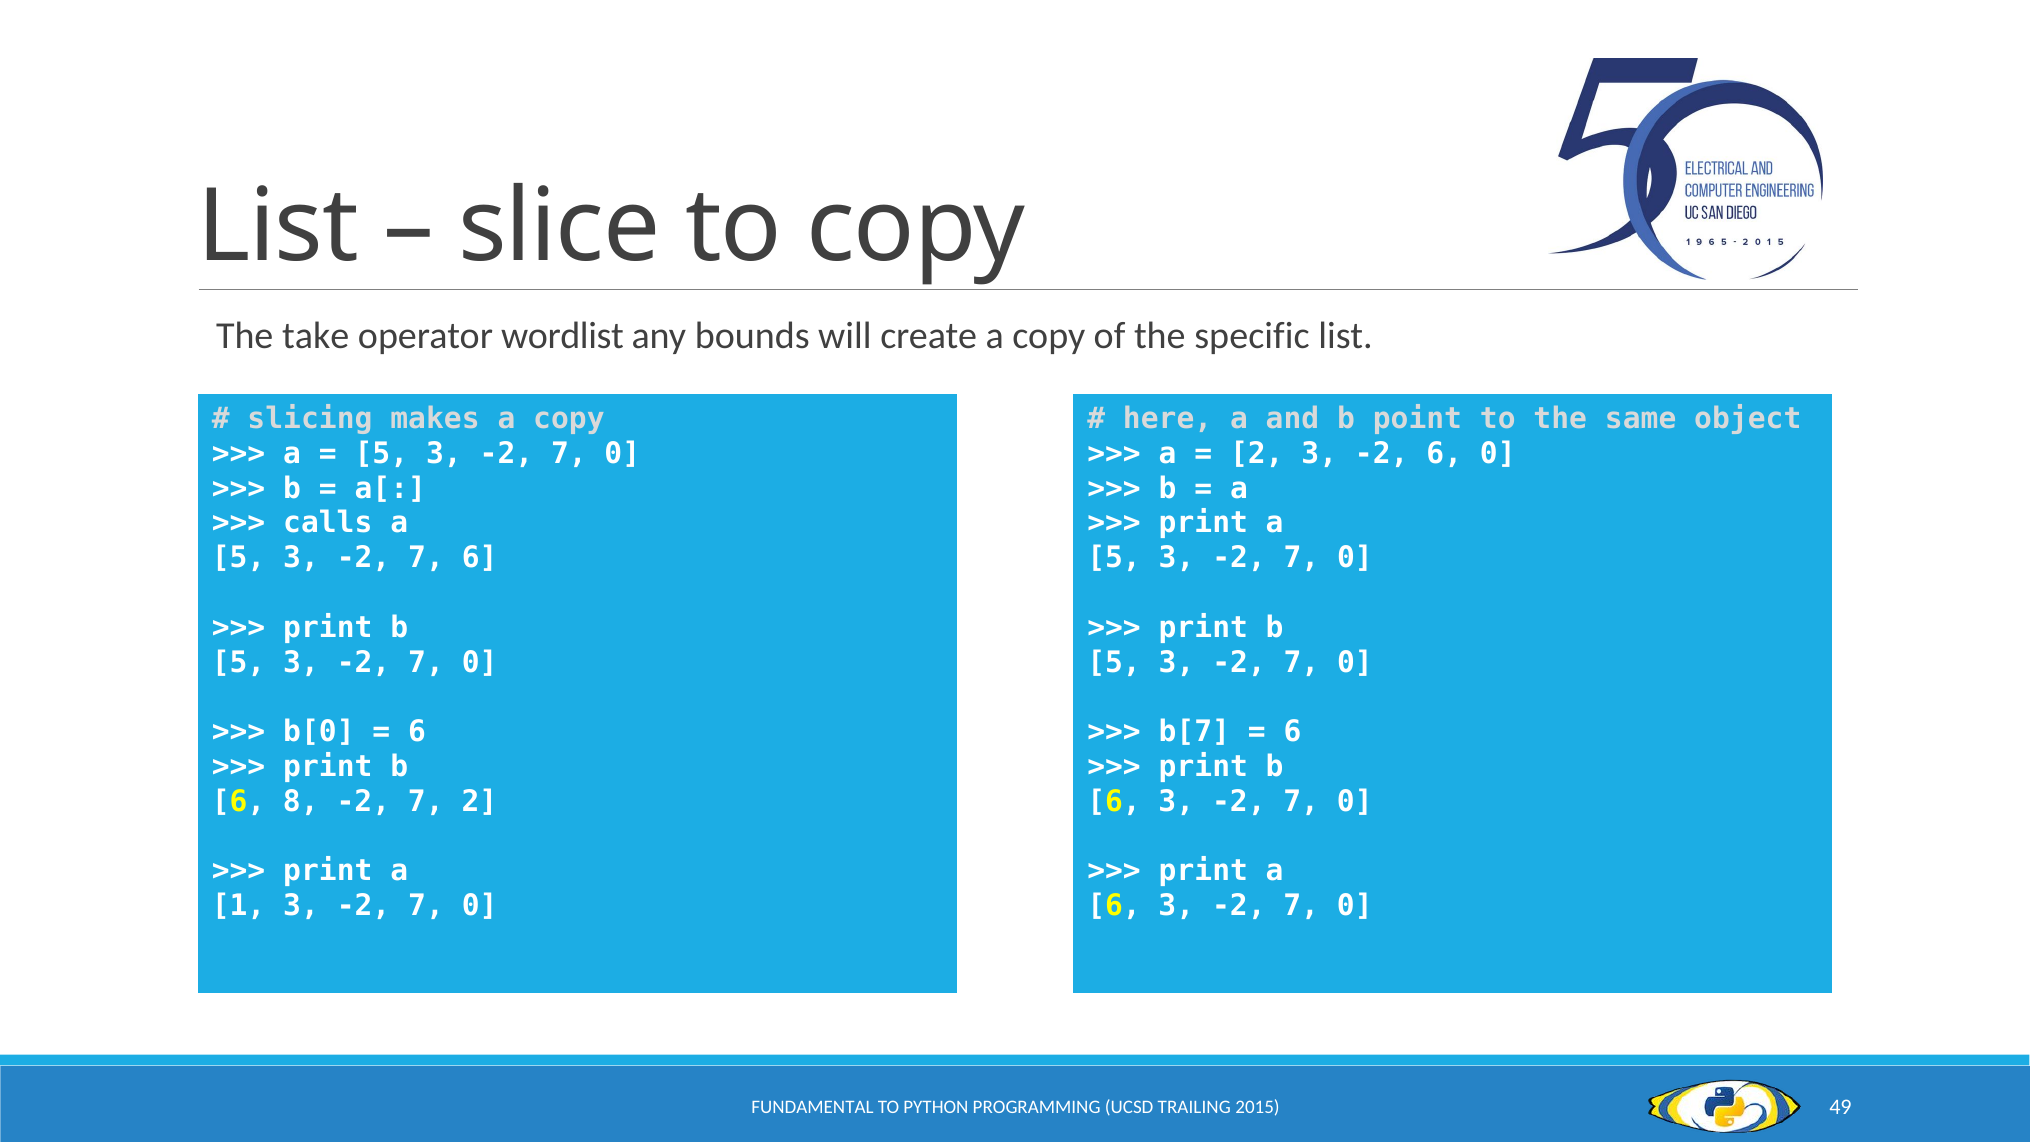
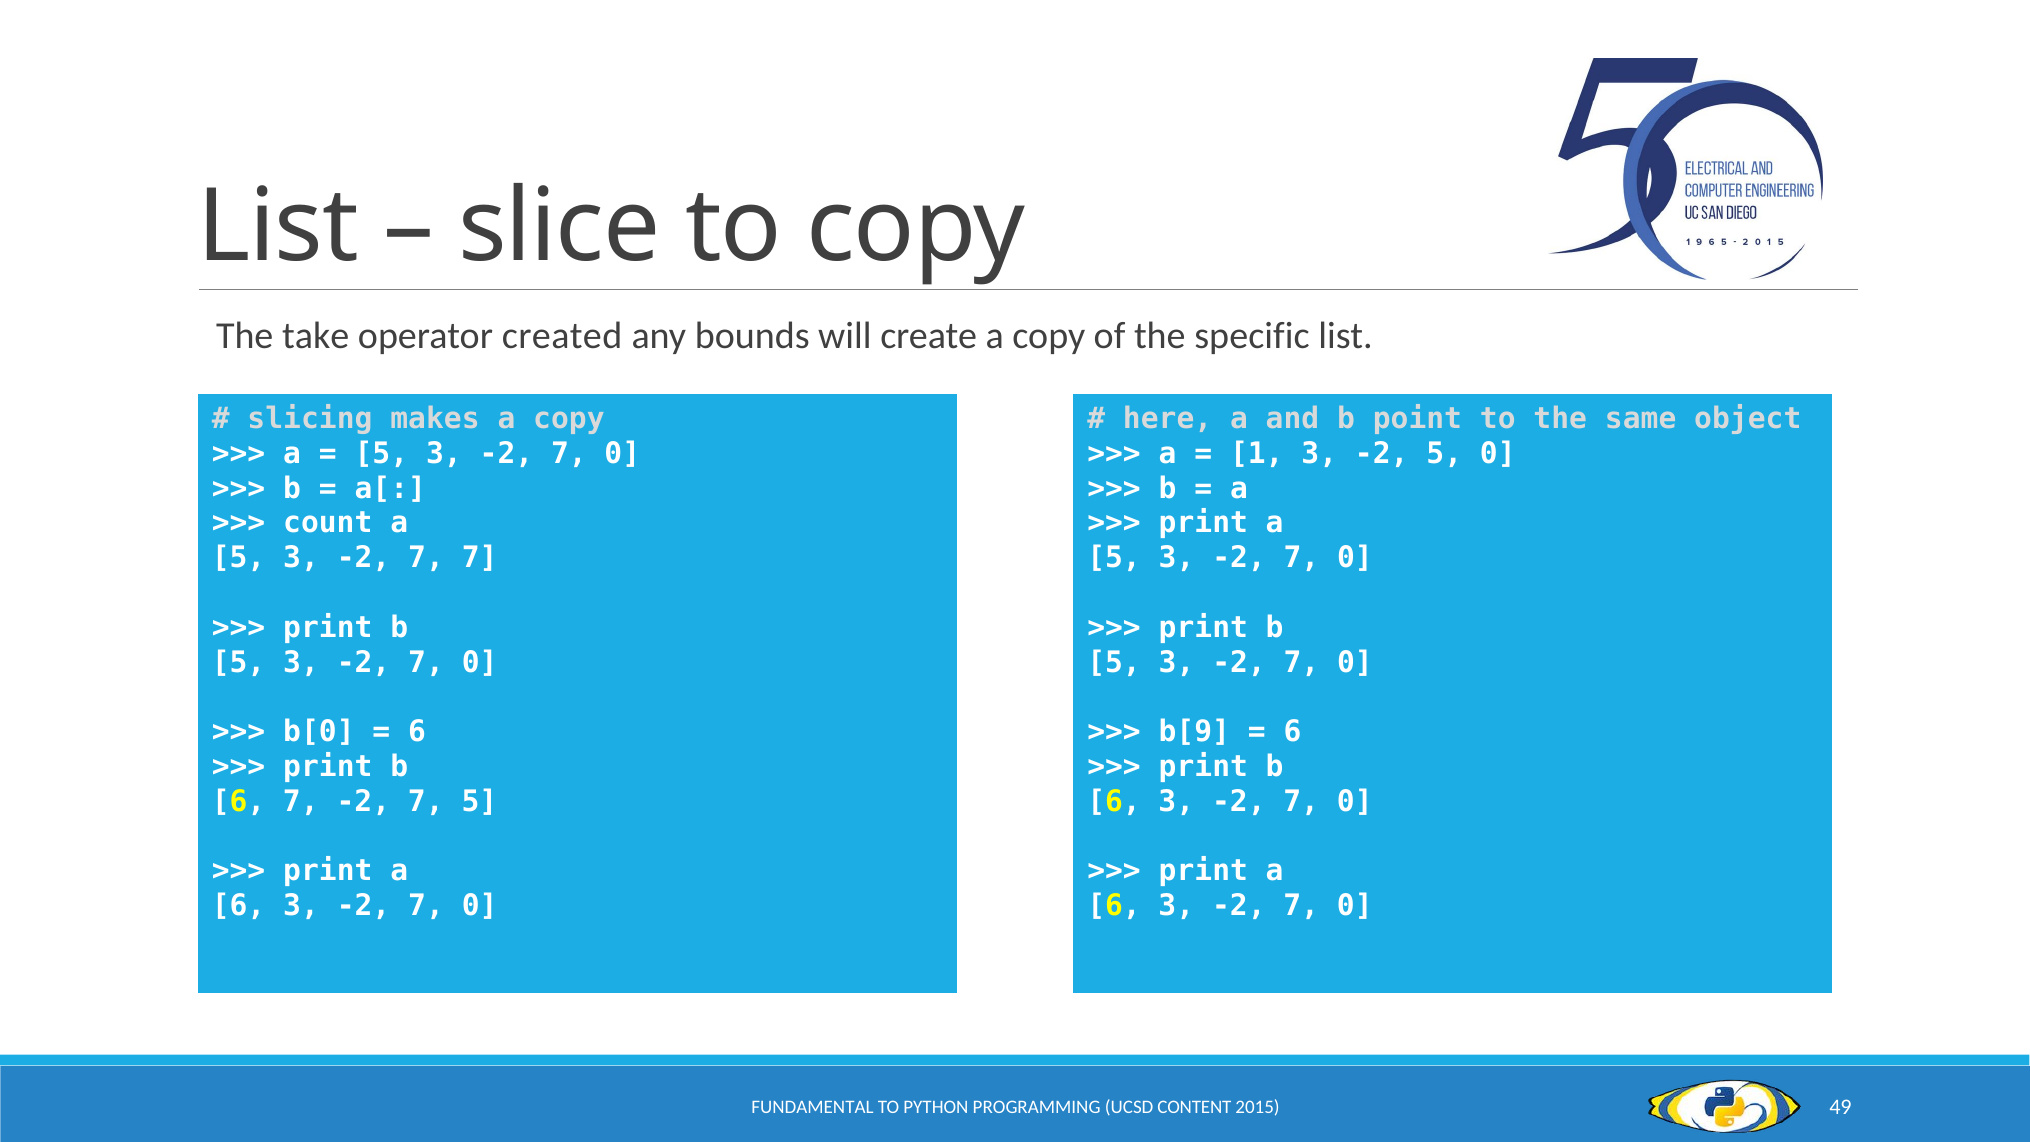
wordlist: wordlist -> created
2 at (1257, 454): 2 -> 1
-2 6: 6 -> 5
calls: calls -> count
7 6: 6 -> 7
b[7: b[7 -> b[9
6 8: 8 -> 7
7 2: 2 -> 5
1 at (239, 906): 1 -> 6
TRAILING: TRAILING -> CONTENT
